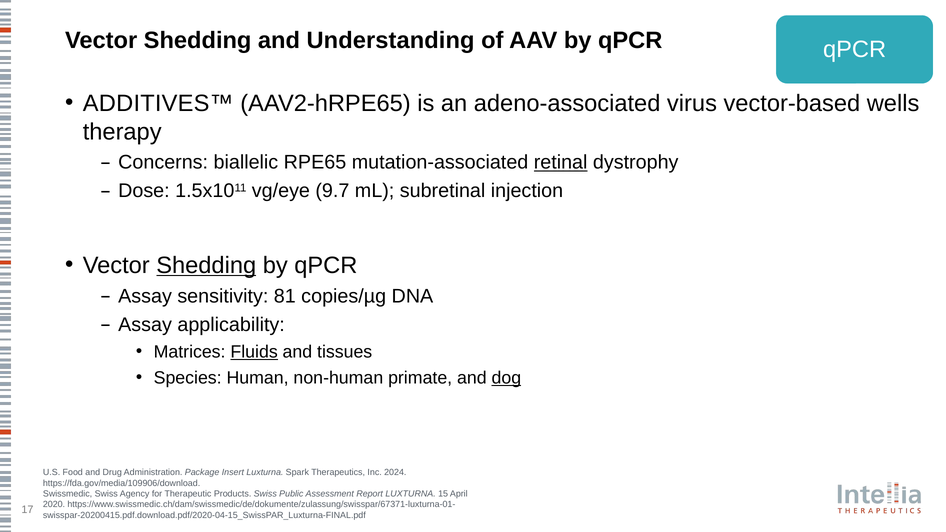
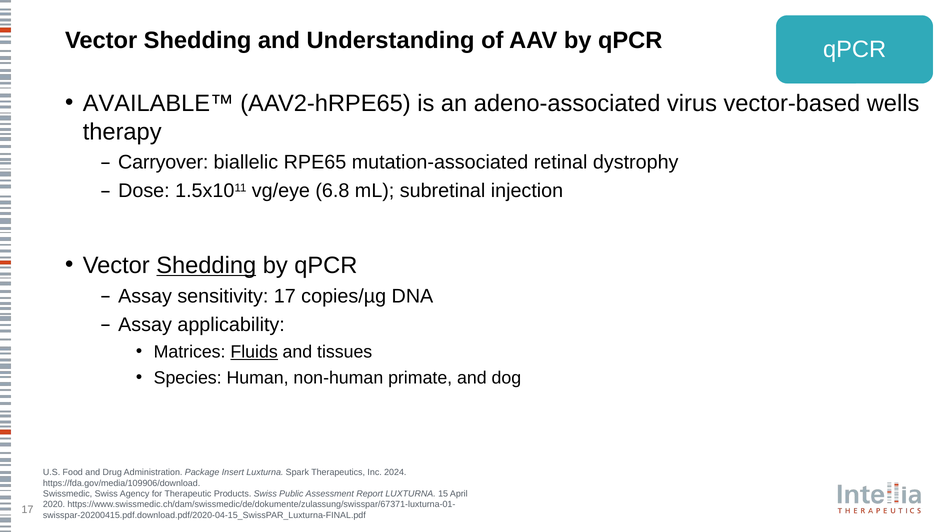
ADDITIVES™: ADDITIVES™ -> AVAILABLE™
Concerns: Concerns -> Carryover
retinal underline: present -> none
9.7: 9.7 -> 6.8
sensitivity 81: 81 -> 17
dog underline: present -> none
